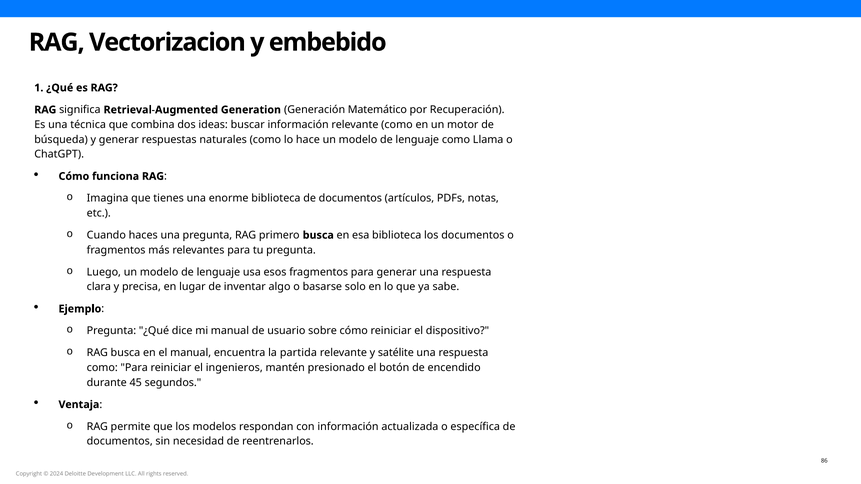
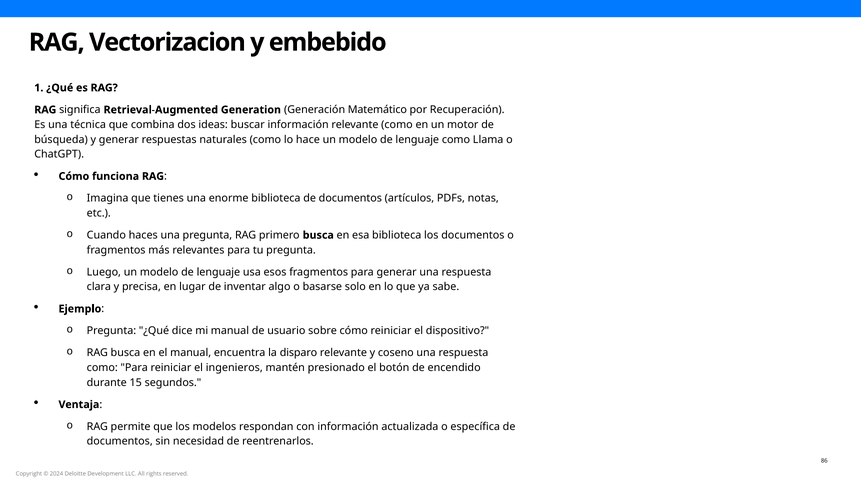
partida: partida -> disparo
satélite: satélite -> coseno
45: 45 -> 15
